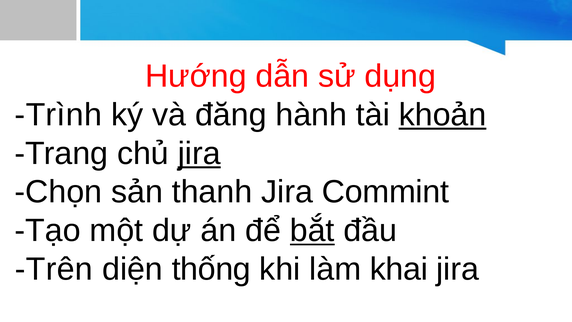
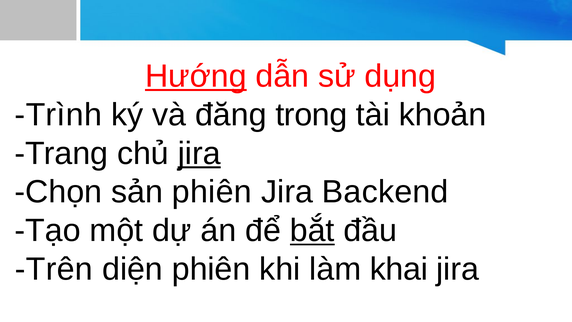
Hướng underline: none -> present
hành: hành -> trong
khoản underline: present -> none
sản thanh: thanh -> phiên
Commint: Commint -> Backend
diện thống: thống -> phiên
